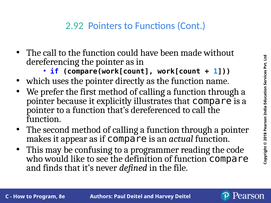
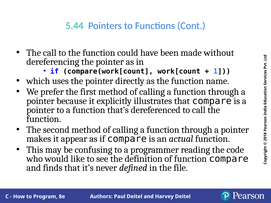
2.92: 2.92 -> 5.44
